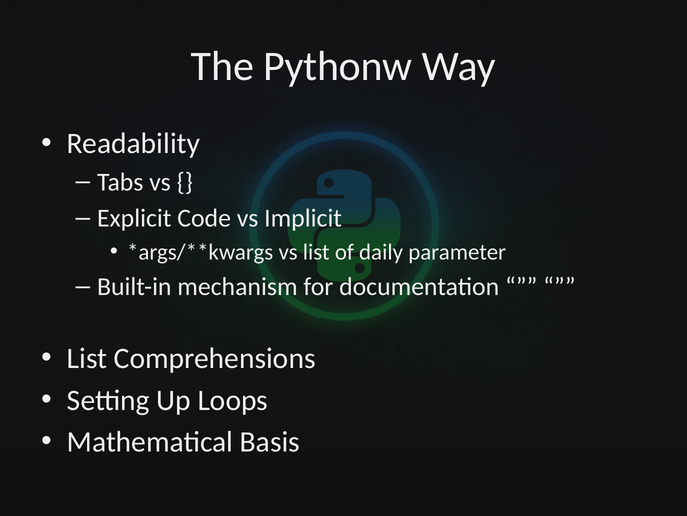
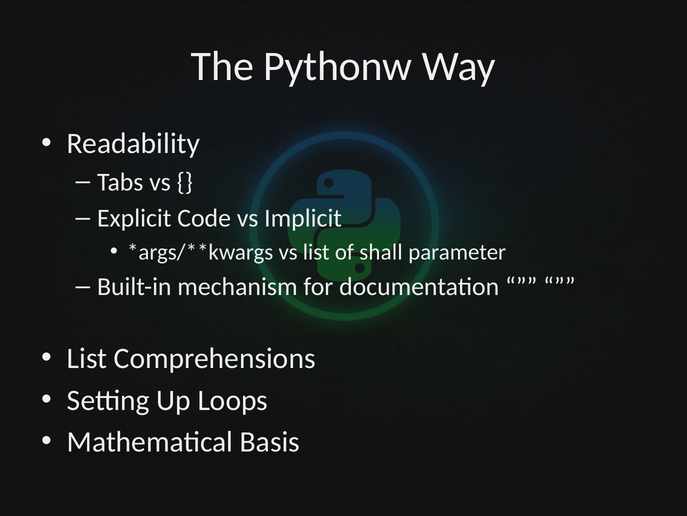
daily: daily -> shall
